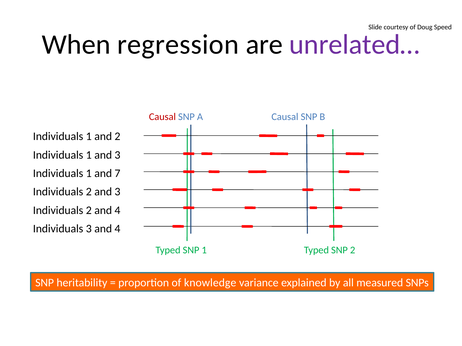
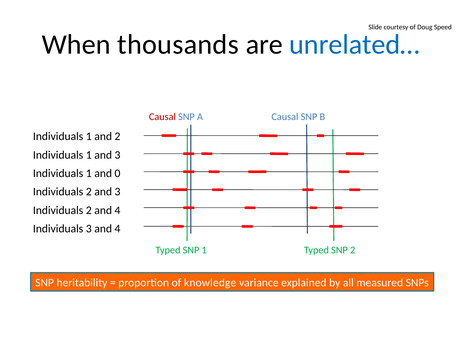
regression: regression -> thousands
unrelated… colour: purple -> blue
7: 7 -> 0
